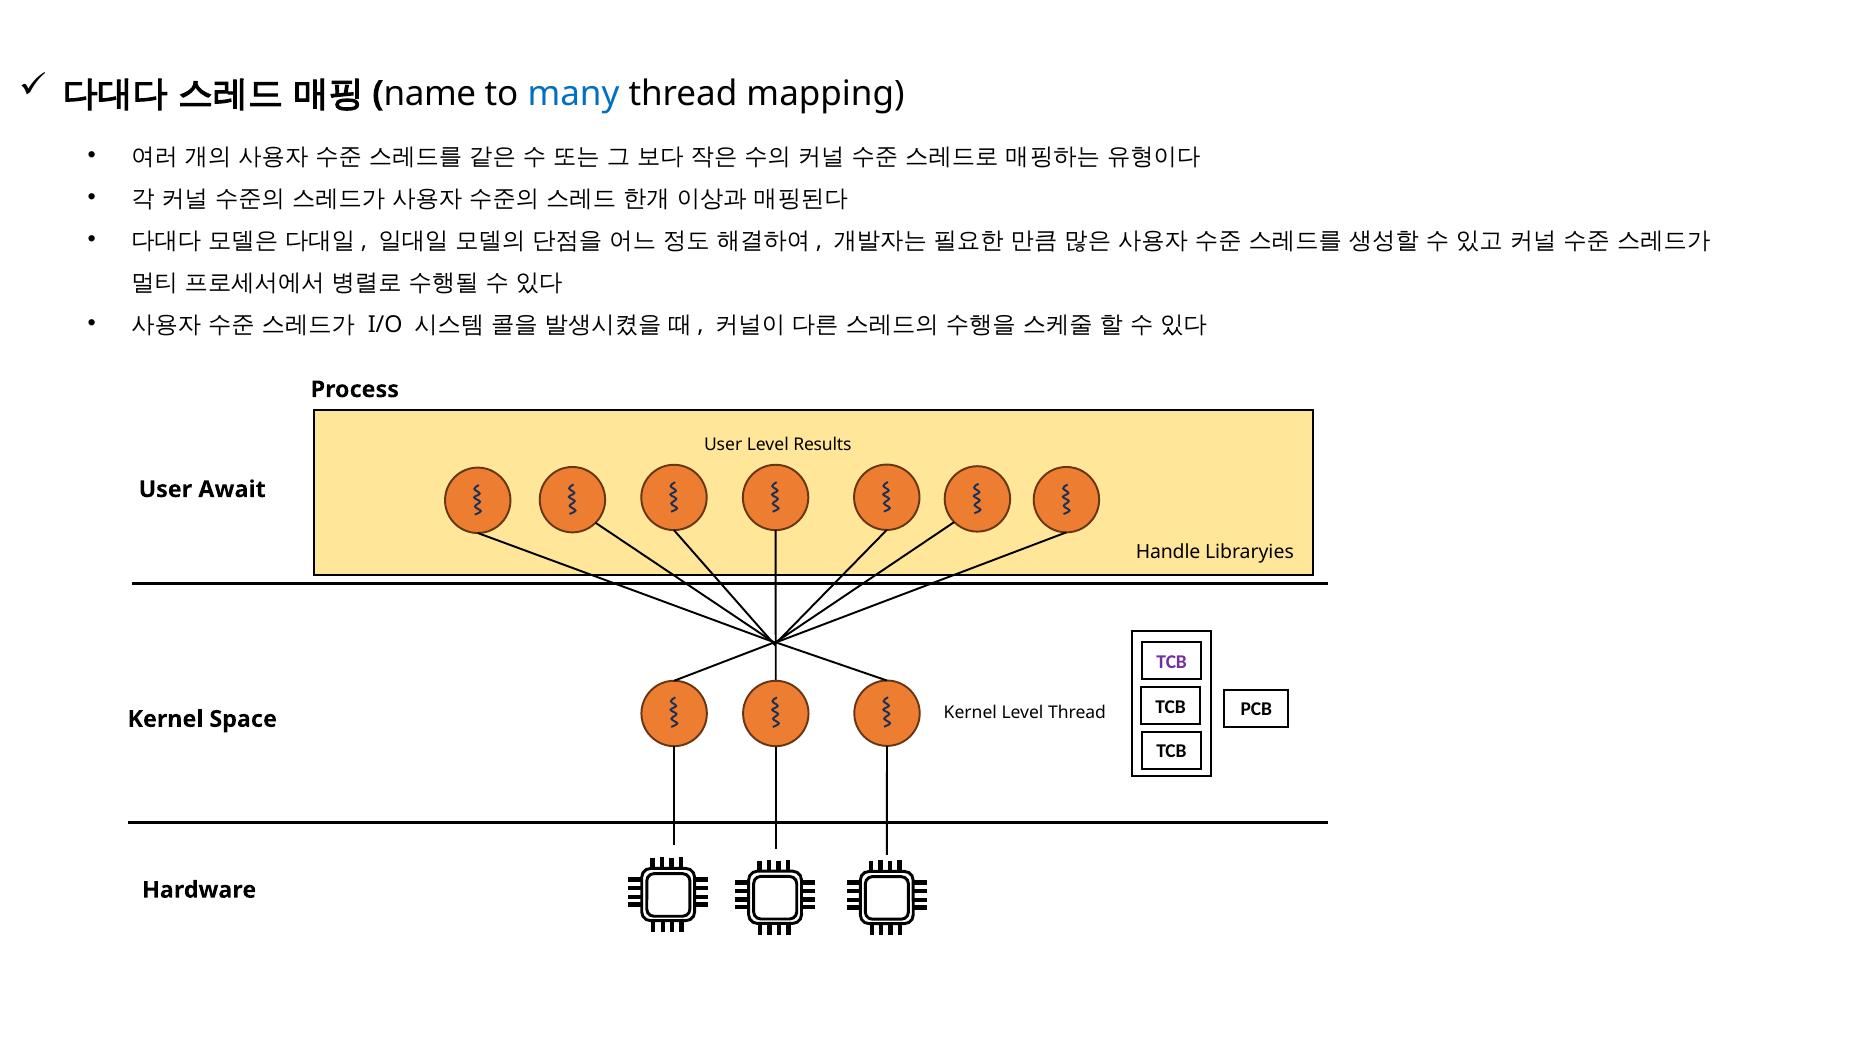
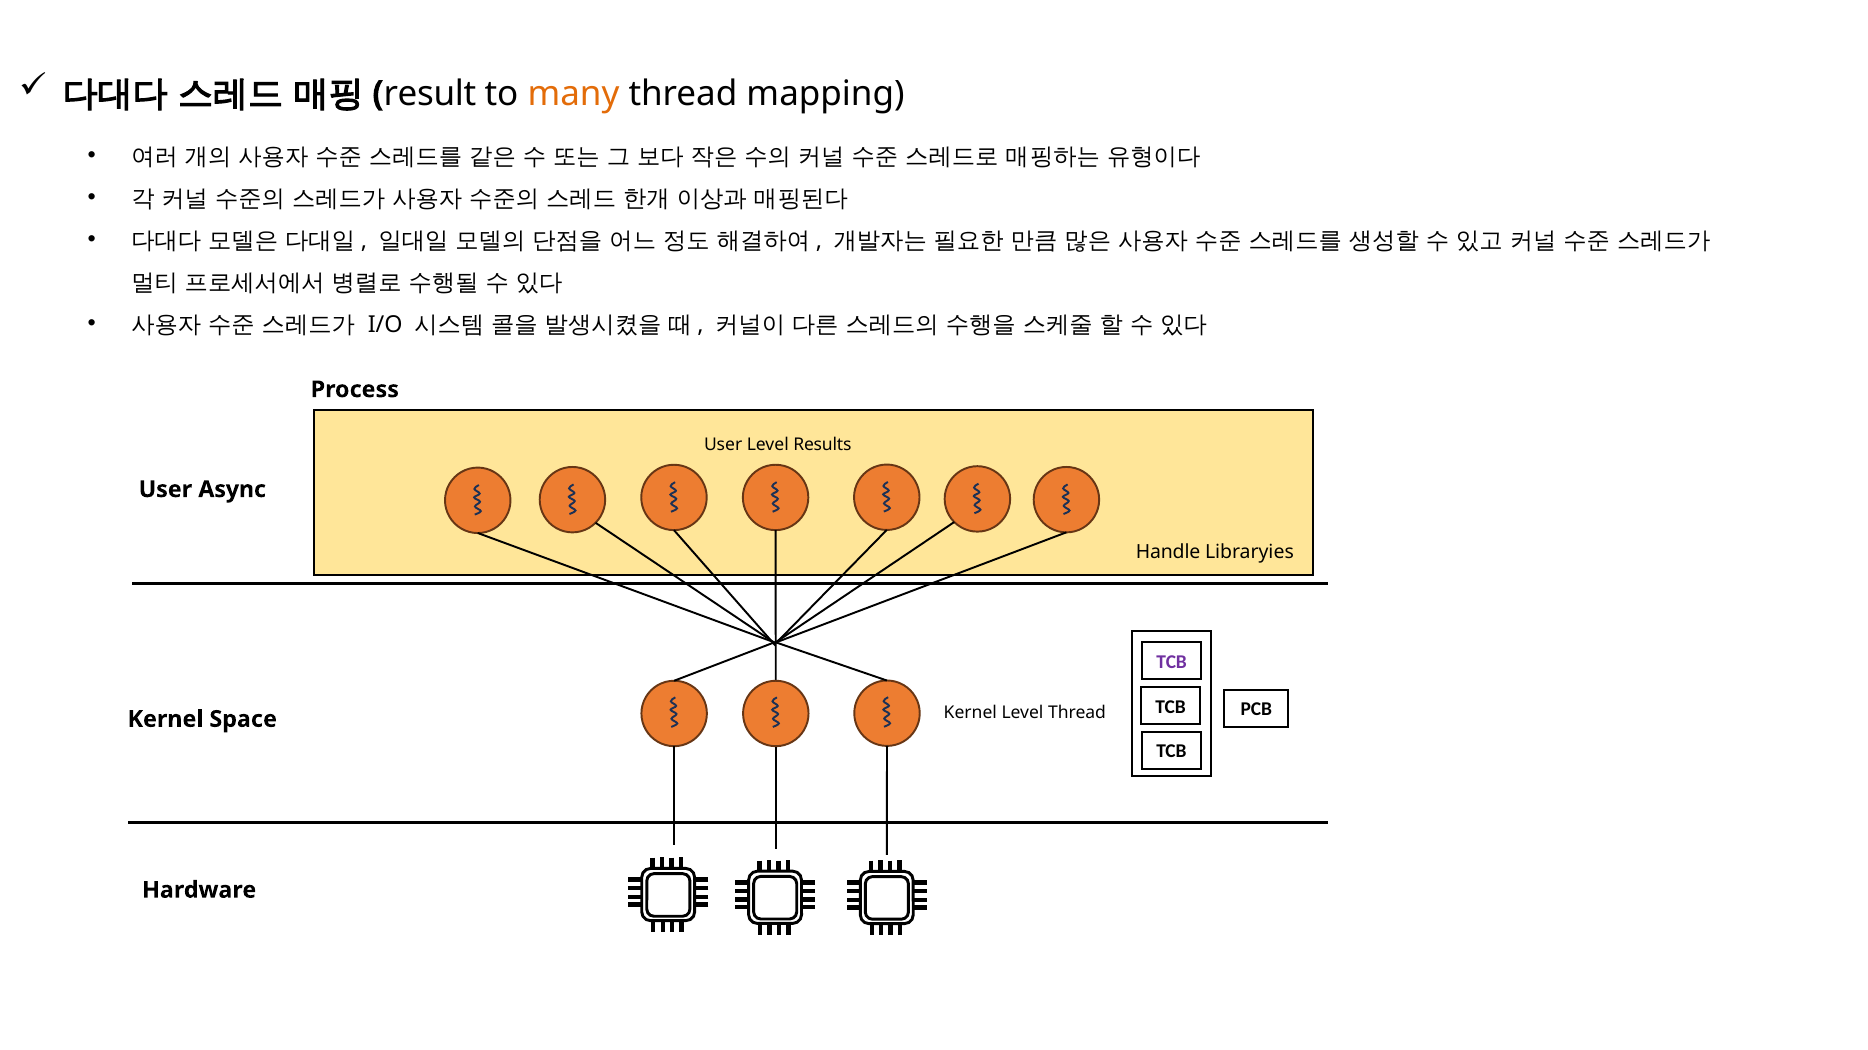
name: name -> result
many colour: blue -> orange
Await: Await -> Async
